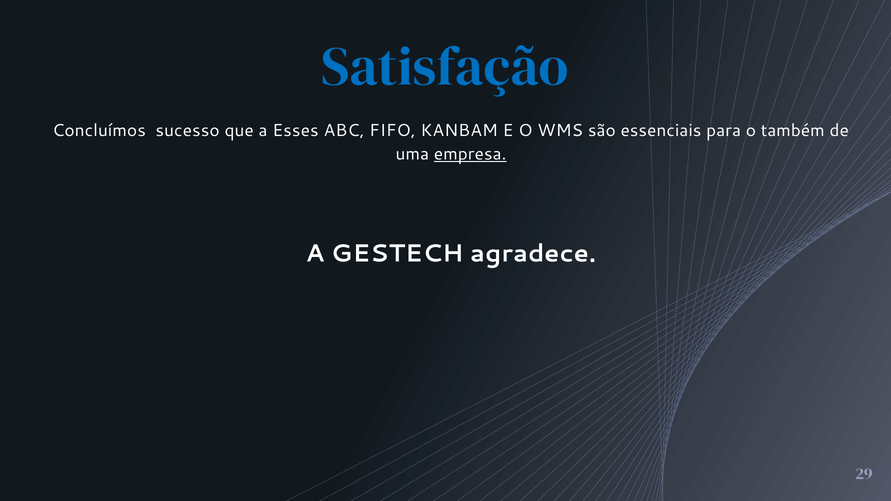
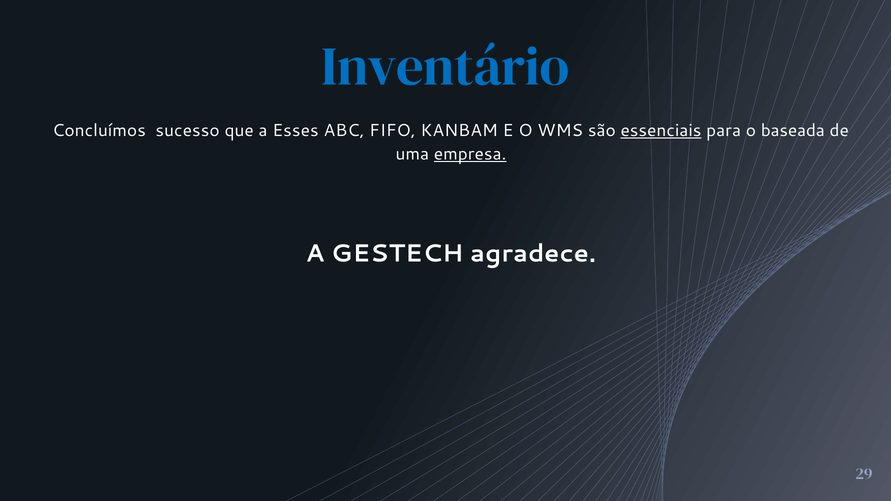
Satisfação: Satisfação -> Inventário
essenciais underline: none -> present
também: também -> baseada
